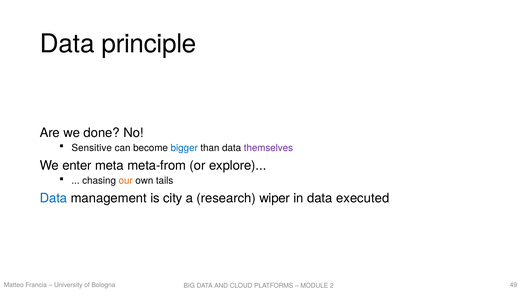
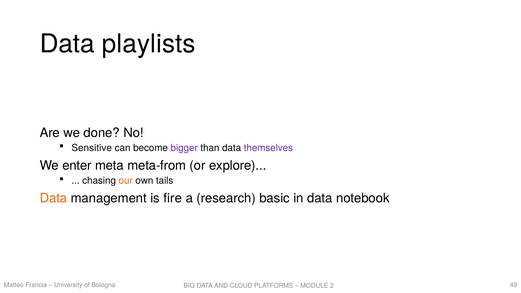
principle: principle -> playlists
bigger colour: blue -> purple
Data at (53, 198) colour: blue -> orange
city: city -> fire
wiper: wiper -> basic
executed: executed -> notebook
